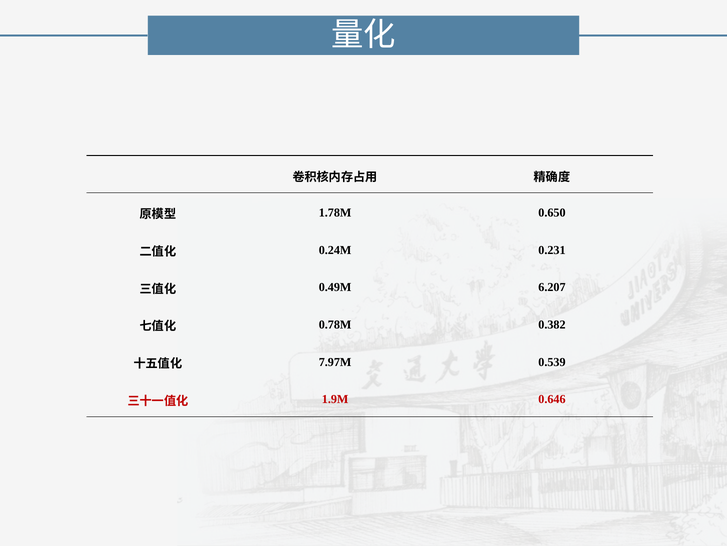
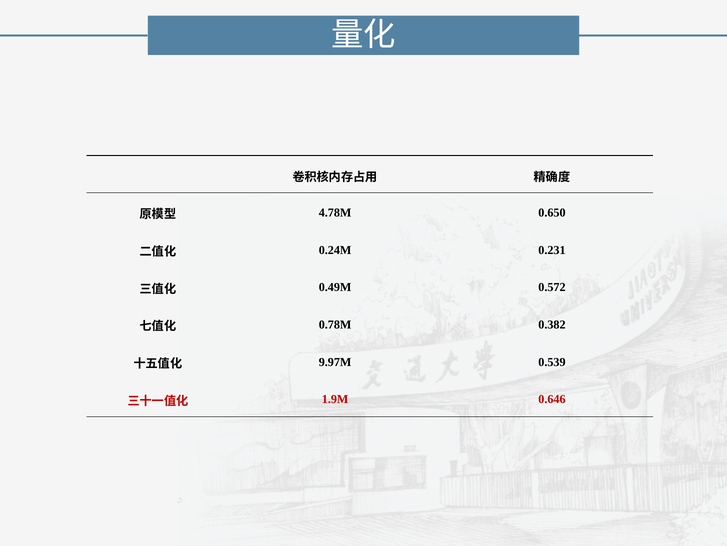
1.78M: 1.78M -> 4.78M
6.207: 6.207 -> 0.572
7.97M: 7.97M -> 9.97M
